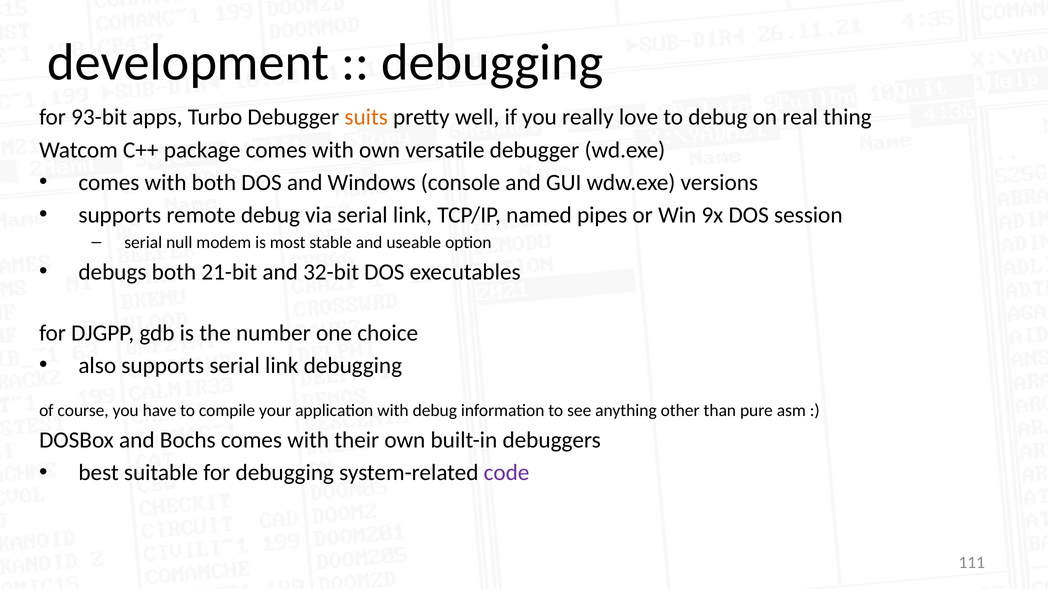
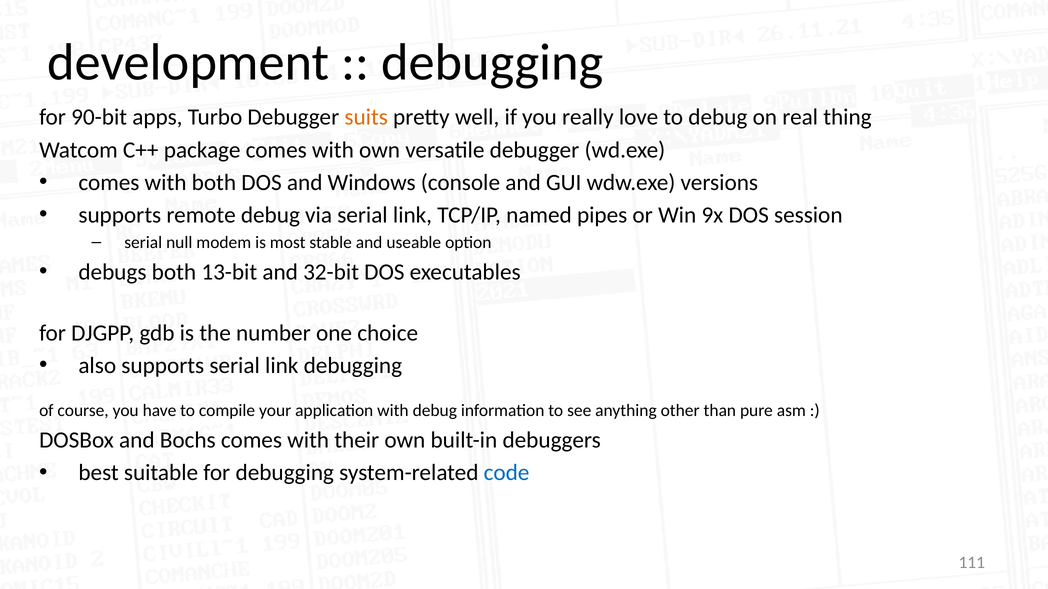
93-bit: 93-bit -> 90-bit
21-bit: 21-bit -> 13-bit
code colour: purple -> blue
